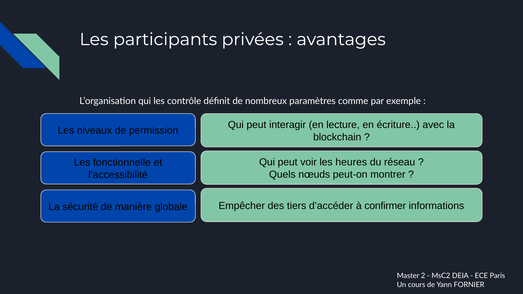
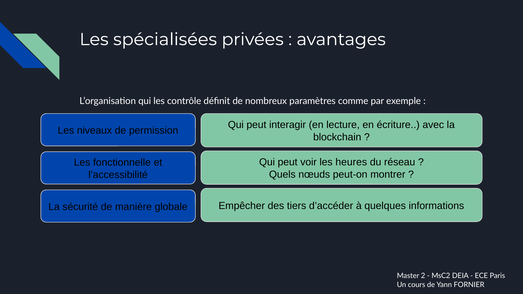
participants: participants -> spécialisées
confirmer: confirmer -> quelques
